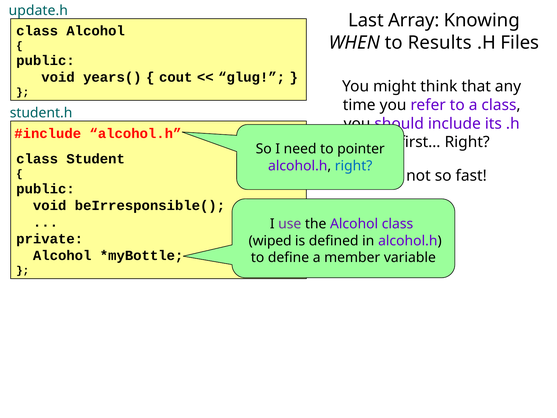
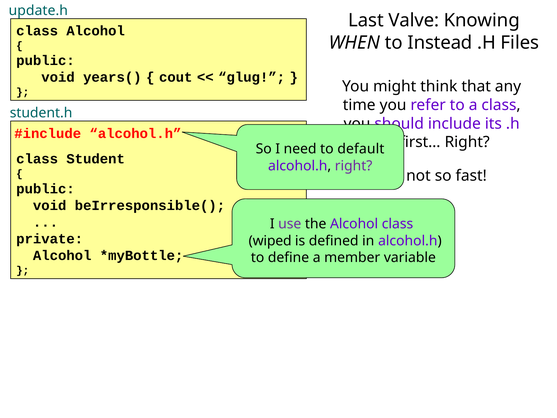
Array: Array -> Valve
Results: Results -> Instead
pointer: pointer -> default
right at (354, 166) colour: blue -> purple
